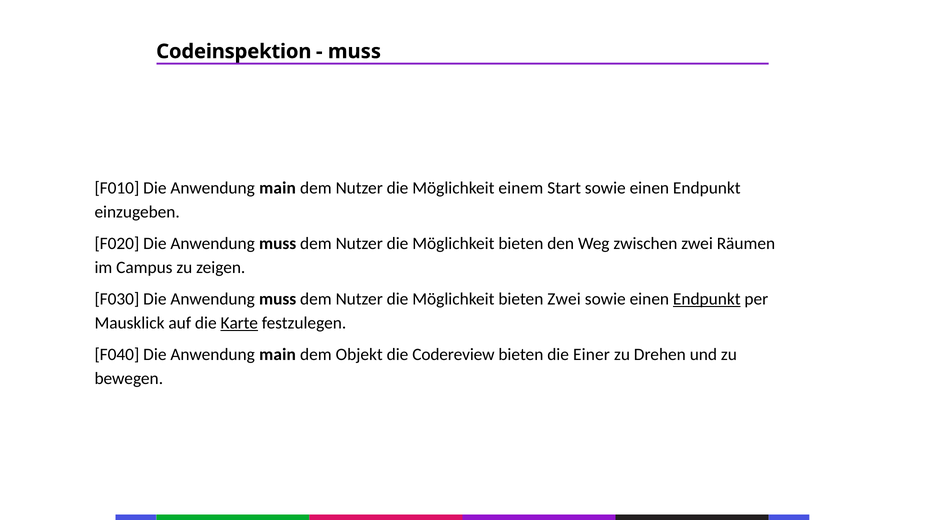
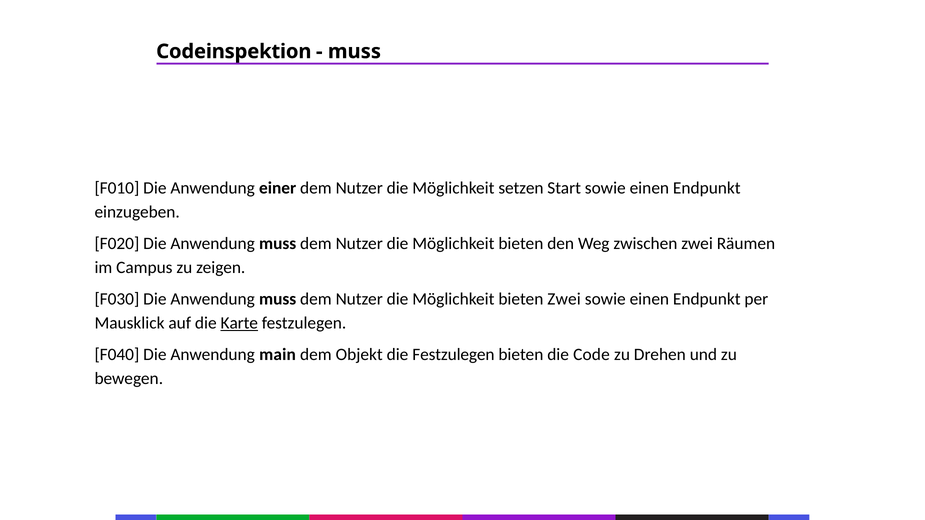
F010 Die Anwendung main: main -> einer
einem: einem -> setzen
Endpunkt at (707, 299) underline: present -> none
die Codereview: Codereview -> Festzulegen
Einer: Einer -> Code
